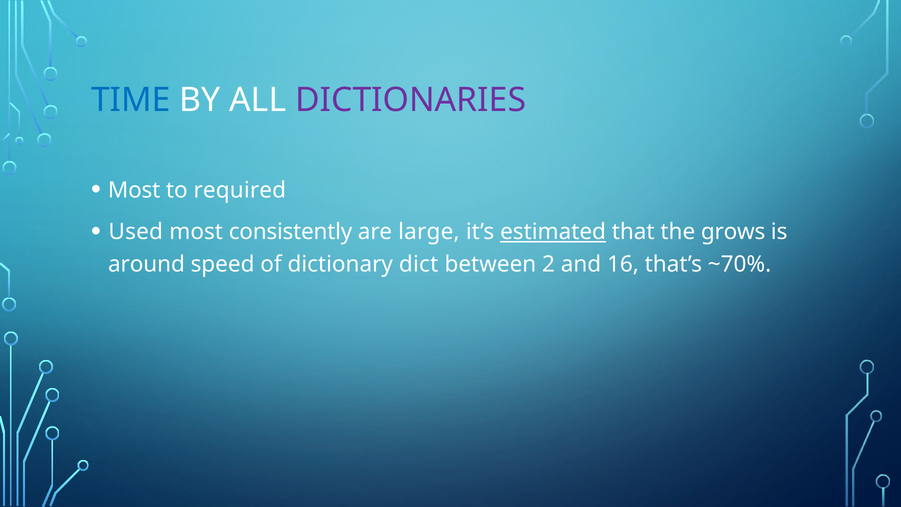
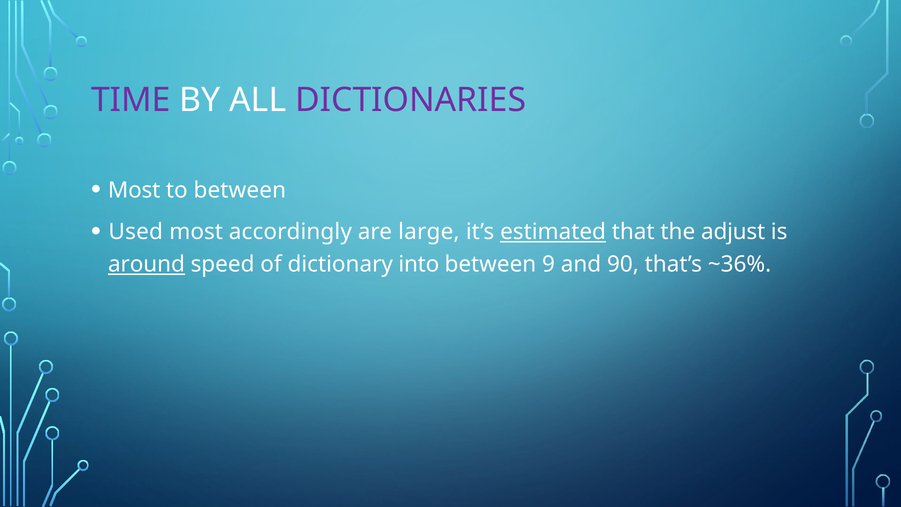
TIME colour: blue -> purple
to required: required -> between
consistently: consistently -> accordingly
grows: grows -> adjust
around underline: none -> present
dict: dict -> into
2: 2 -> 9
16: 16 -> 90
~70%: ~70% -> ~36%
